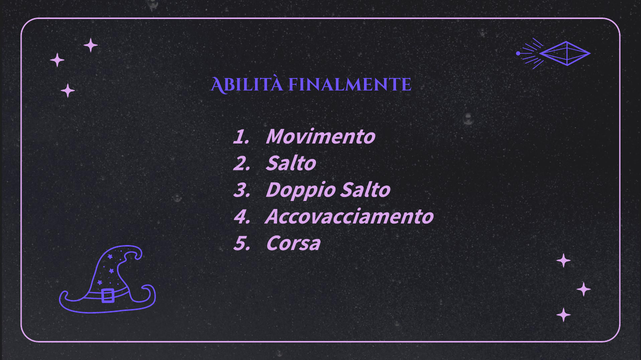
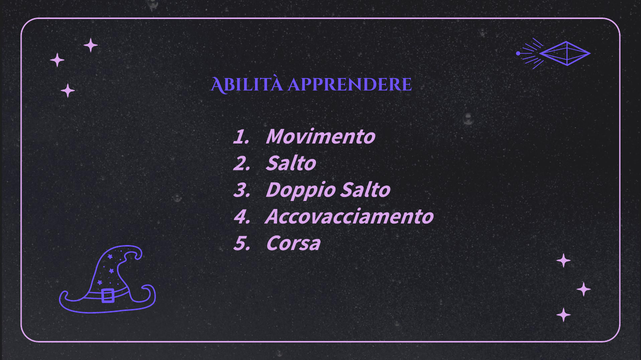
finalmente: finalmente -> apprendere
